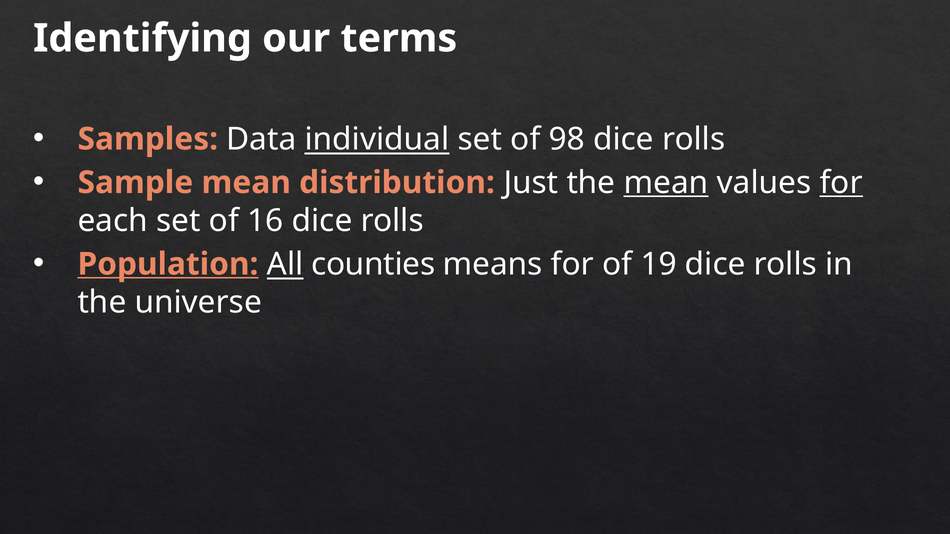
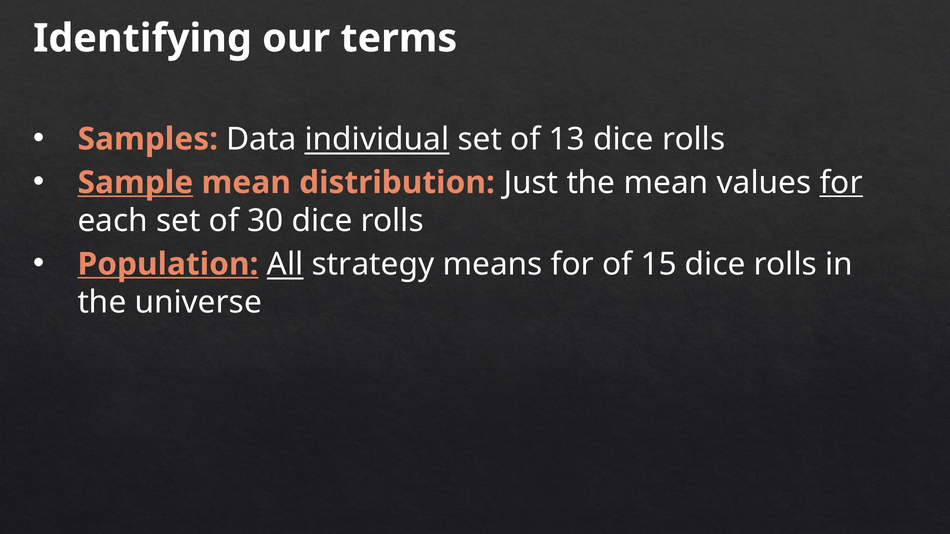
98: 98 -> 13
Sample underline: none -> present
mean at (666, 183) underline: present -> none
16: 16 -> 30
counties: counties -> strategy
19: 19 -> 15
